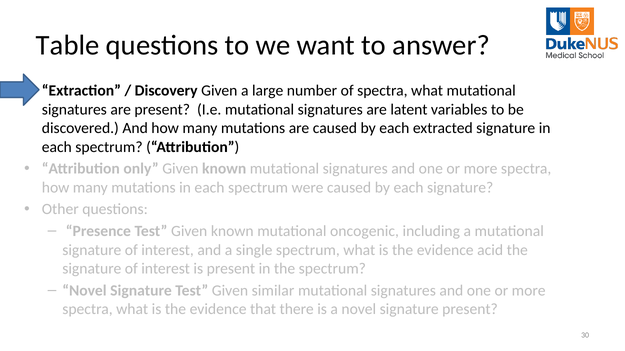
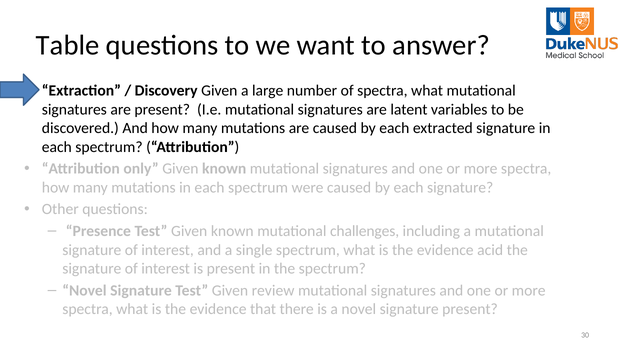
oncogenic: oncogenic -> challenges
similar: similar -> review
